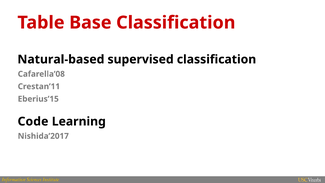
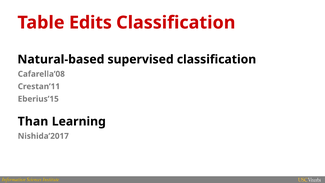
Base: Base -> Edits
Code: Code -> Than
